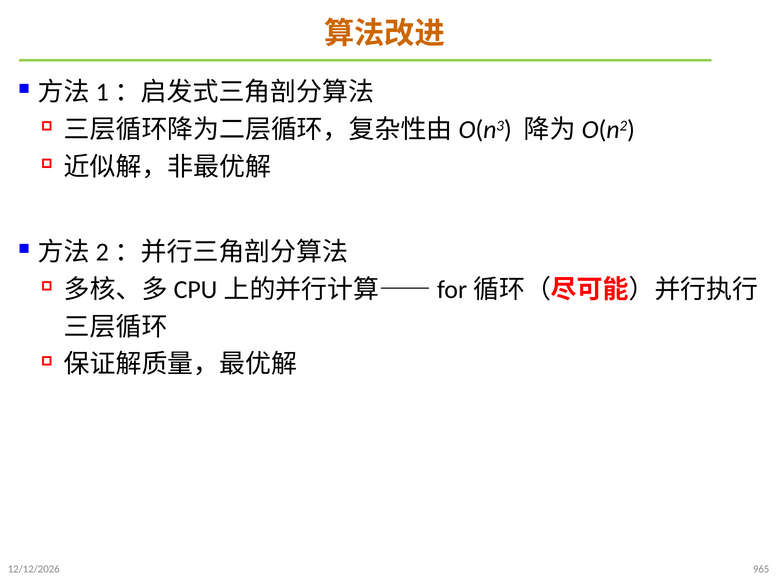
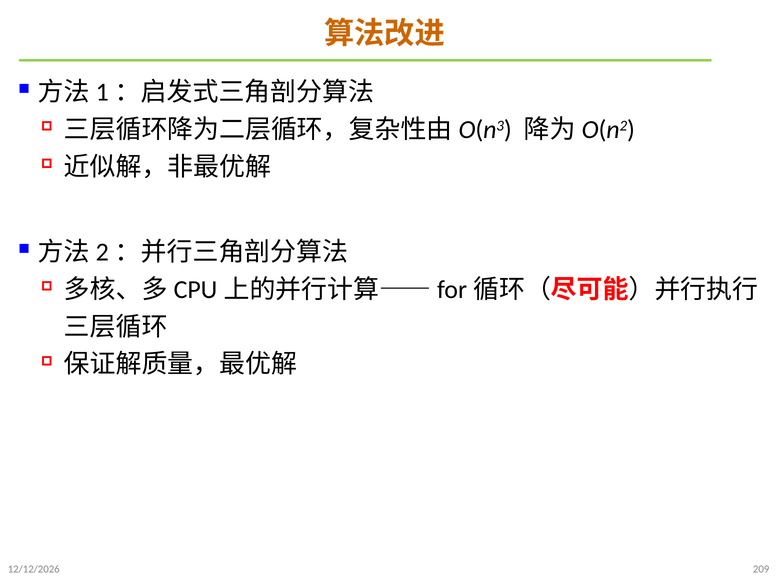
965: 965 -> 209
